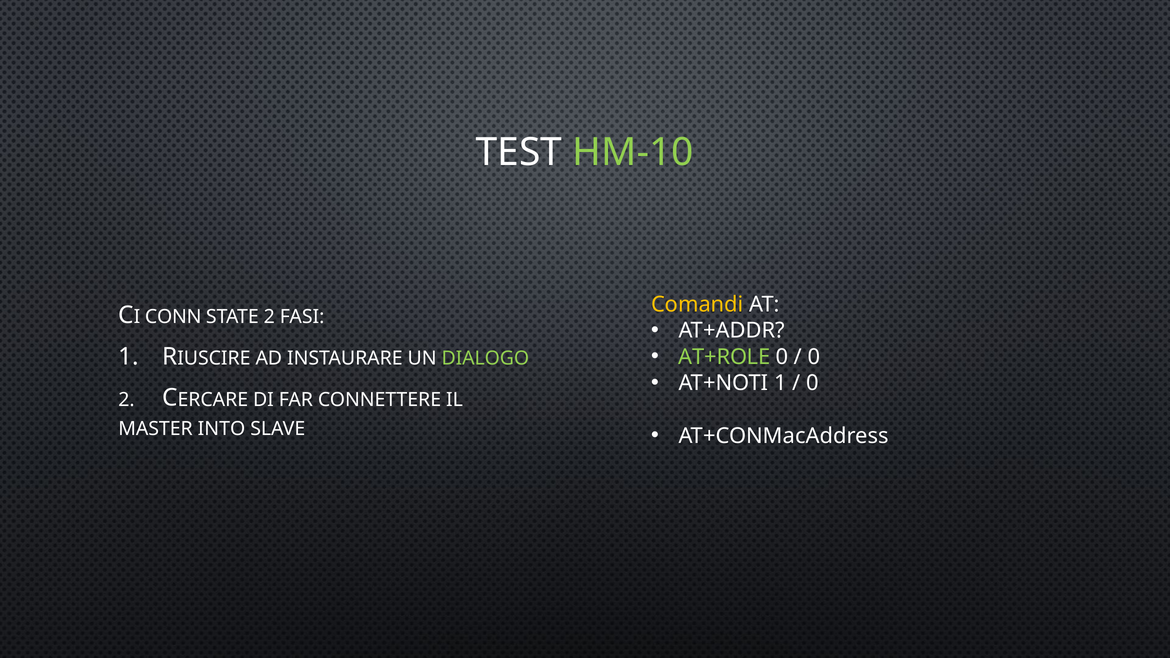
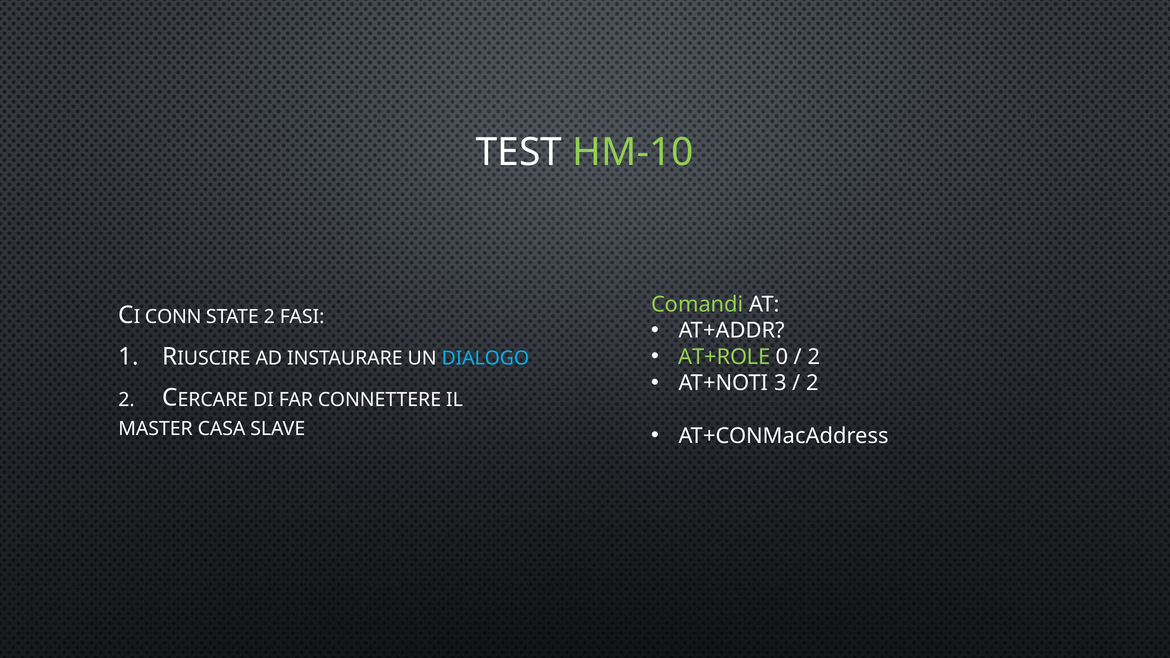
Comandi colour: yellow -> light green
0 at (814, 357): 0 -> 2
DIALOGO colour: light green -> light blue
AT+NOTI 1: 1 -> 3
0 at (813, 383): 0 -> 2
INTO: INTO -> CASA
